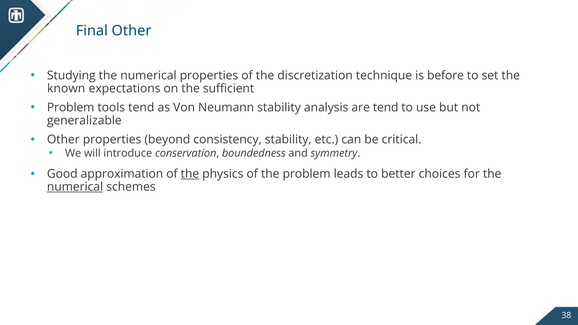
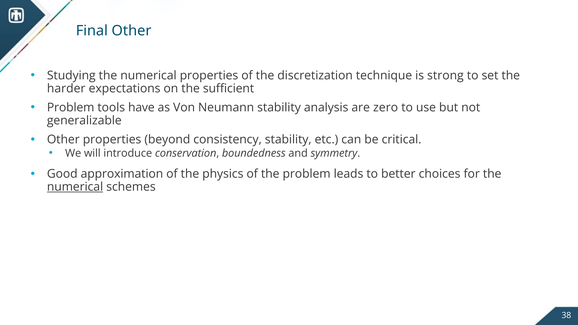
before: before -> strong
known: known -> harder
tools tend: tend -> have
are tend: tend -> zero
the at (190, 174) underline: present -> none
